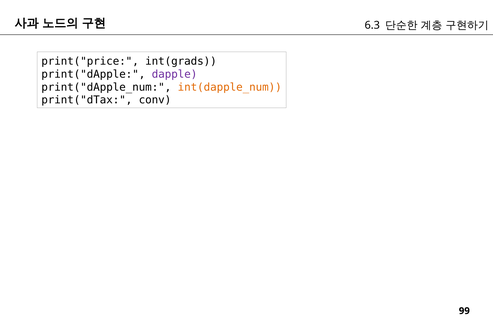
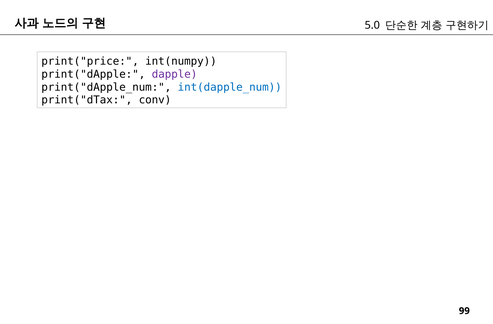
6.3: 6.3 -> 5.0
int(grads: int(grads -> int(numpy
int(dapple_num colour: orange -> blue
